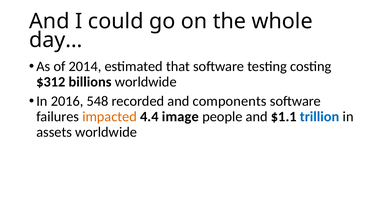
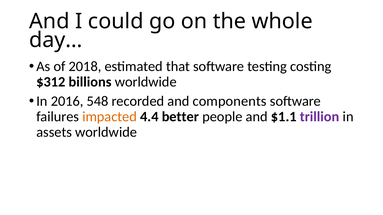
2014: 2014 -> 2018
image: image -> better
trillion colour: blue -> purple
